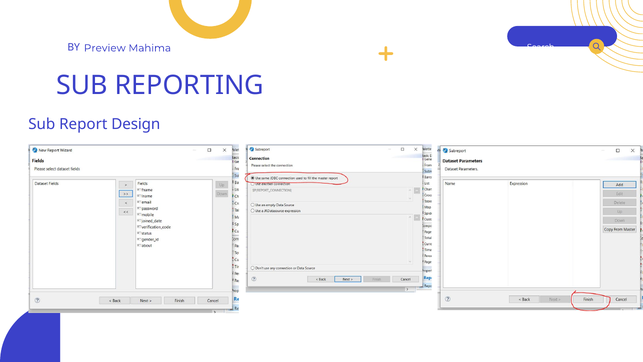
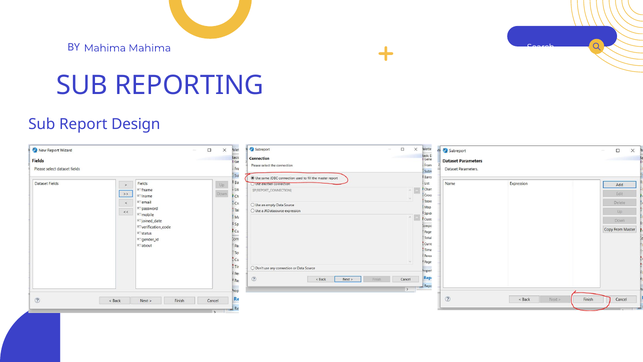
BY Preview: Preview -> Mahima
